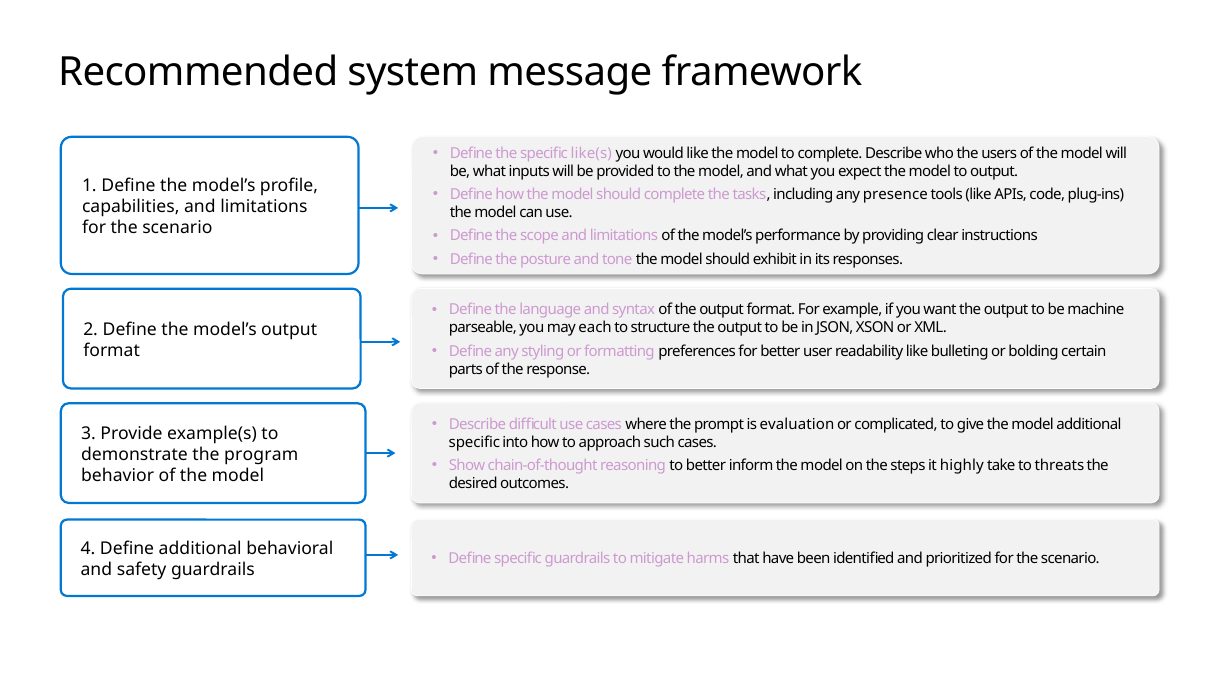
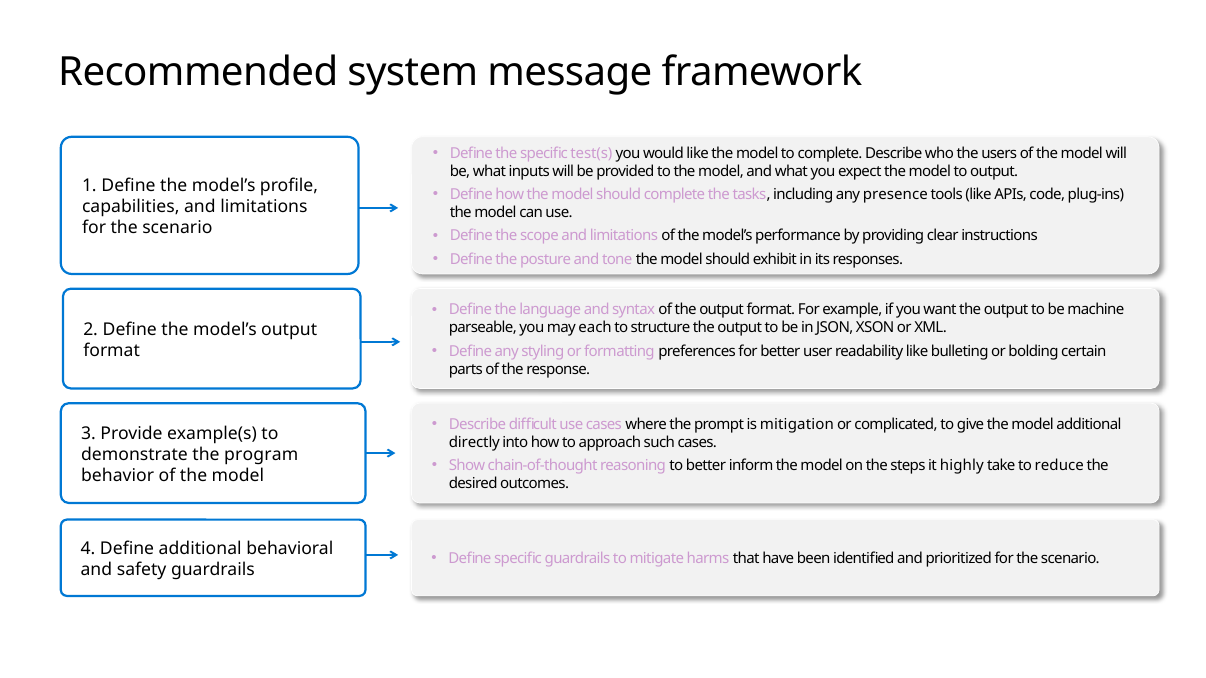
like(s: like(s -> test(s
evaluation: evaluation -> mitigation
specific at (474, 443): specific -> directly
threats: threats -> reduce
